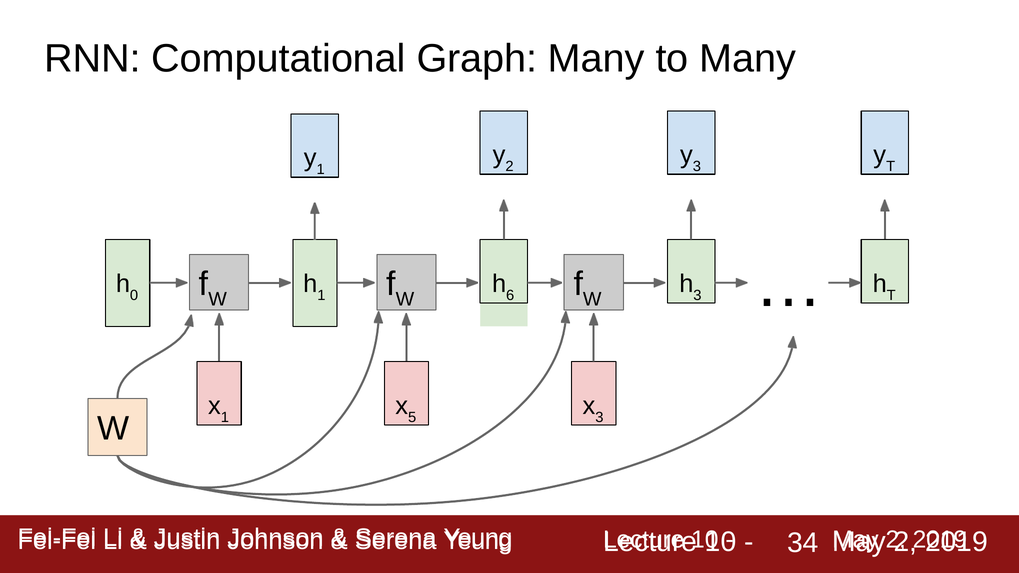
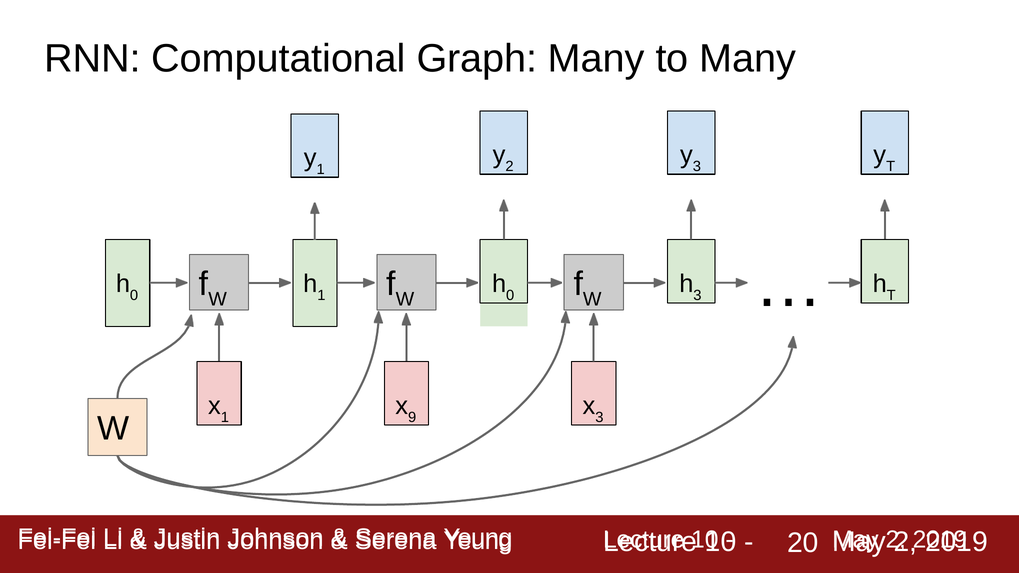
6 at (510, 295): 6 -> 0
5: 5 -> 9
34: 34 -> 20
